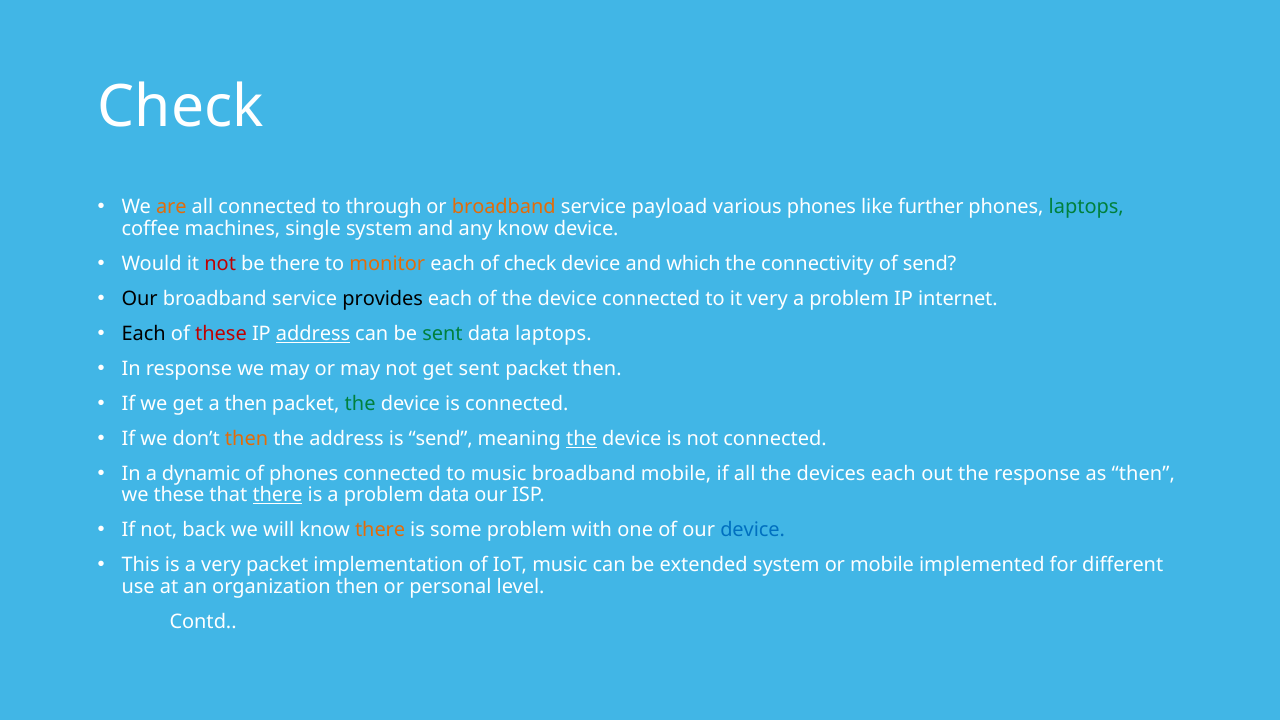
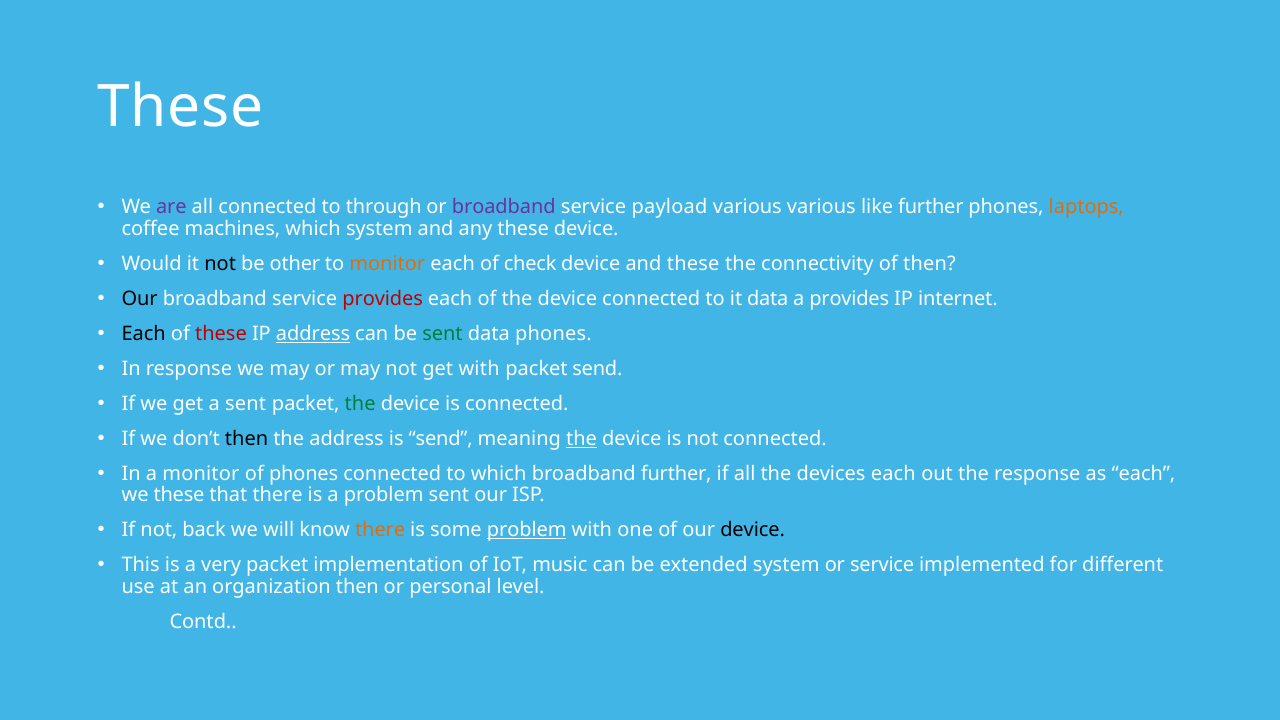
Check at (181, 108): Check -> These
are colour: orange -> purple
broadband at (504, 207) colour: orange -> purple
various phones: phones -> various
laptops at (1086, 207) colour: green -> orange
machines single: single -> which
any know: know -> these
not at (220, 264) colour: red -> black
be there: there -> other
and which: which -> these
of send: send -> then
provides at (383, 299) colour: black -> red
it very: very -> data
problem at (849, 299): problem -> provides
data laptops: laptops -> phones
get sent: sent -> with
packet then: then -> send
a then: then -> sent
then at (247, 439) colour: orange -> black
a dynamic: dynamic -> monitor
to music: music -> which
broadband mobile: mobile -> further
as then: then -> each
there at (278, 495) underline: present -> none
problem data: data -> sent
problem at (527, 530) underline: none -> present
device at (753, 530) colour: blue -> black
or mobile: mobile -> service
